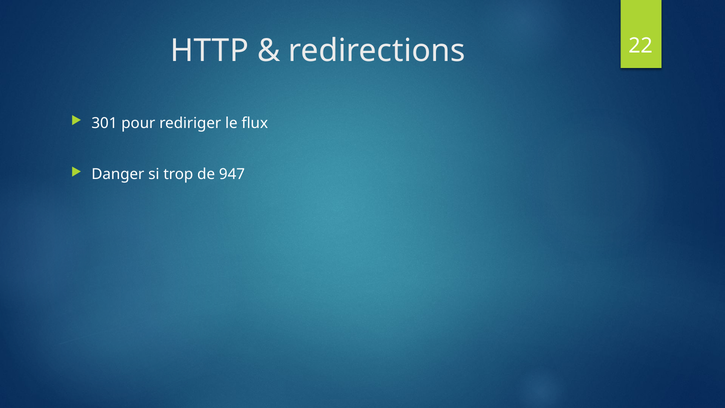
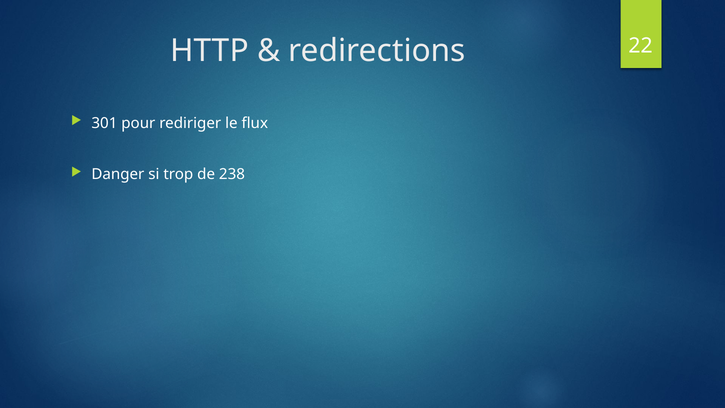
947: 947 -> 238
